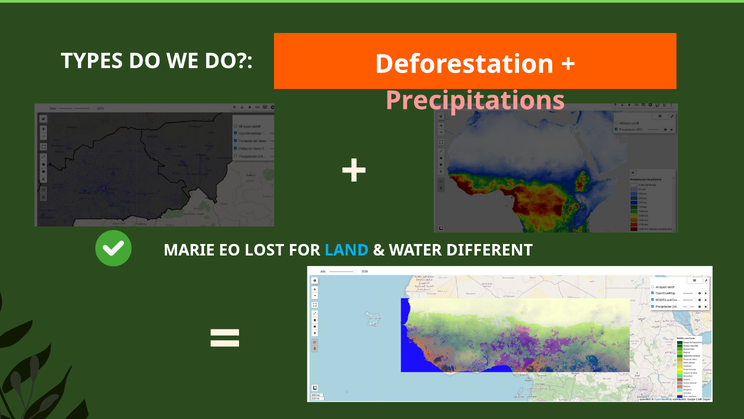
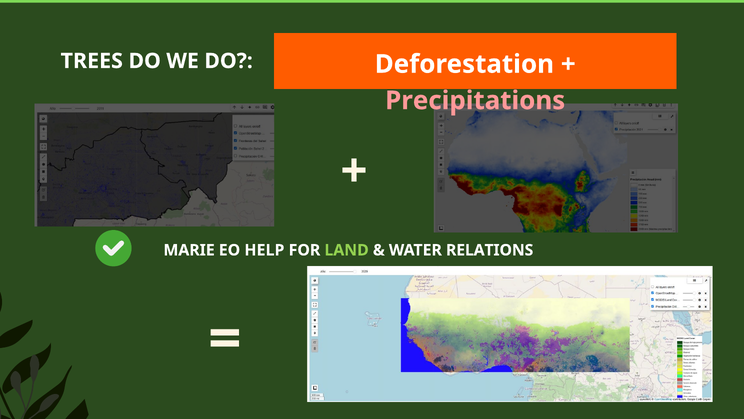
TYPES: TYPES -> TREES
LOST: LOST -> HELP
LAND colour: light blue -> light green
DIFFERENT: DIFFERENT -> RELATIONS
